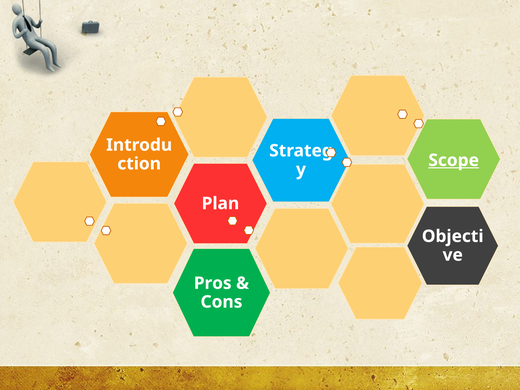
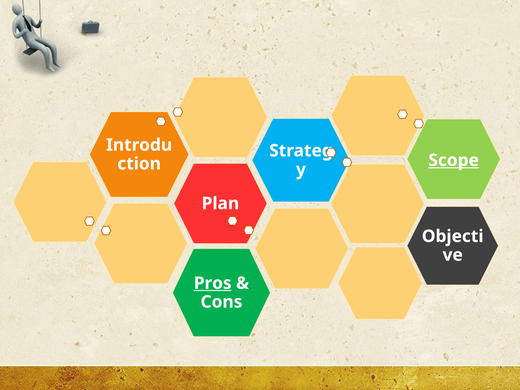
Pros underline: none -> present
